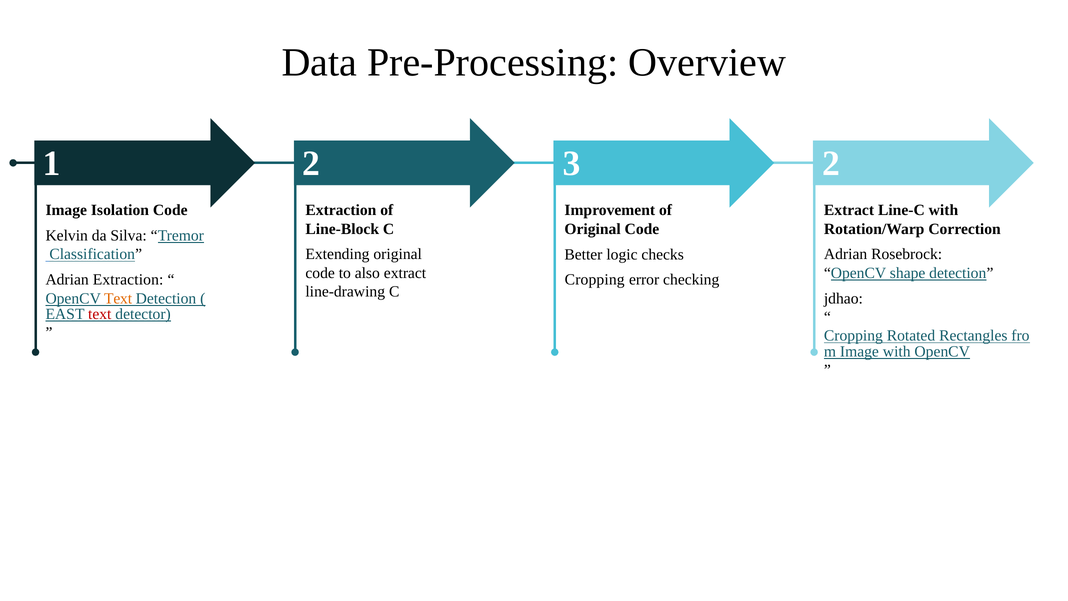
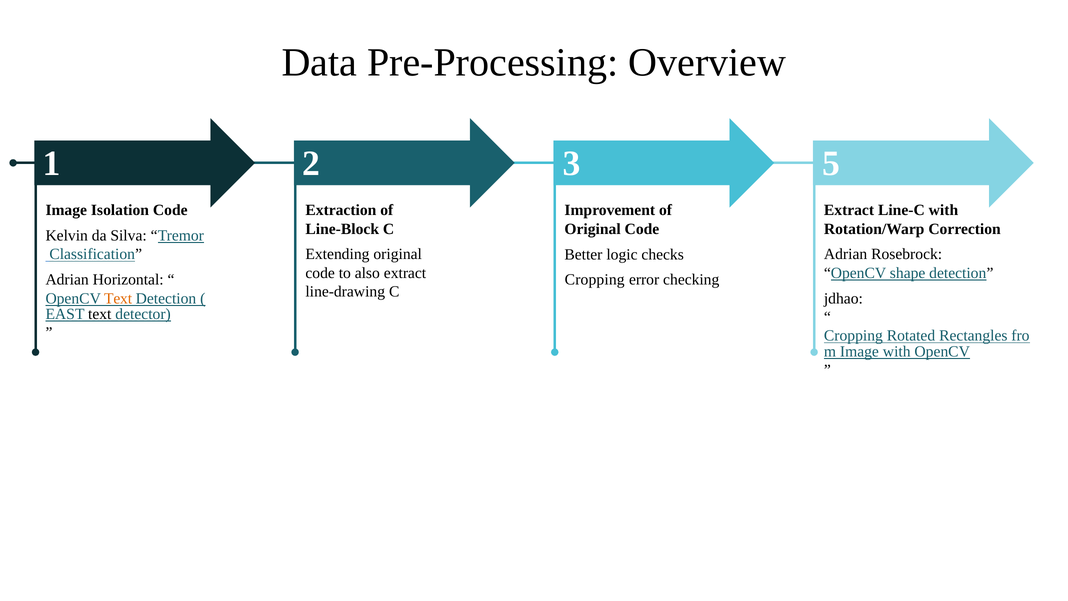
3 2: 2 -> 5
Adrian Extraction: Extraction -> Horizontal
text at (100, 314) colour: red -> black
